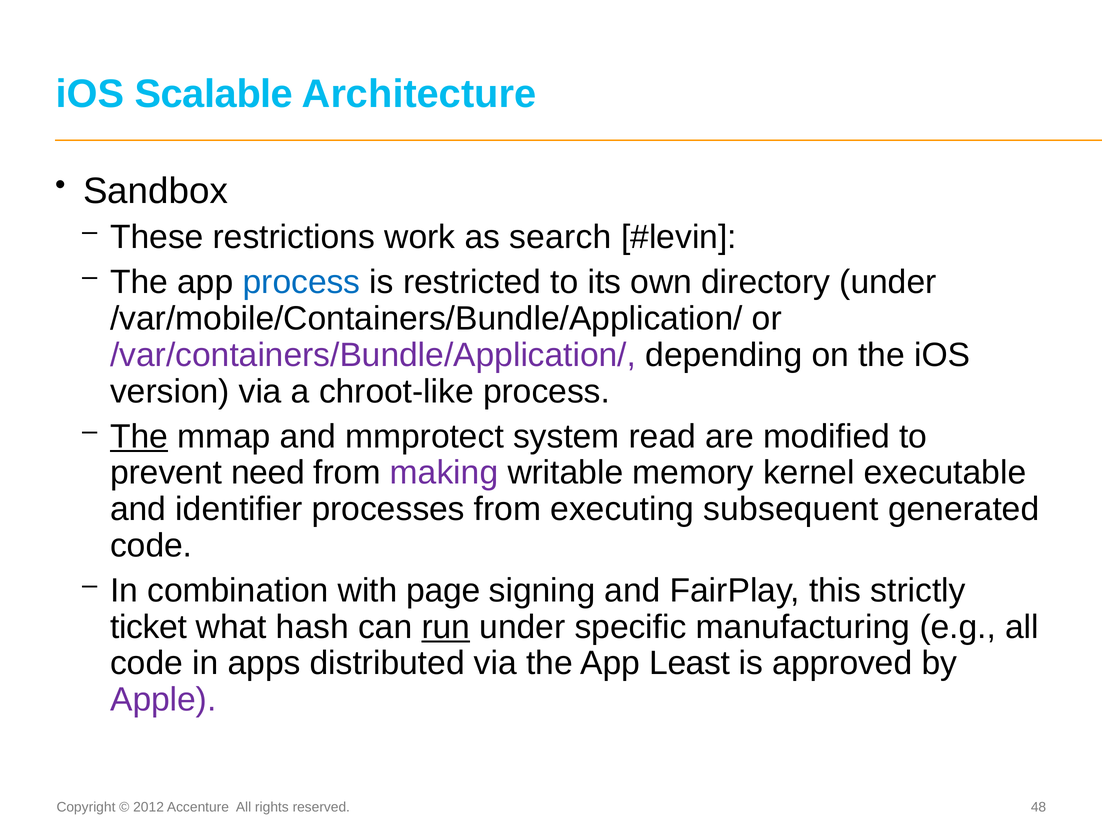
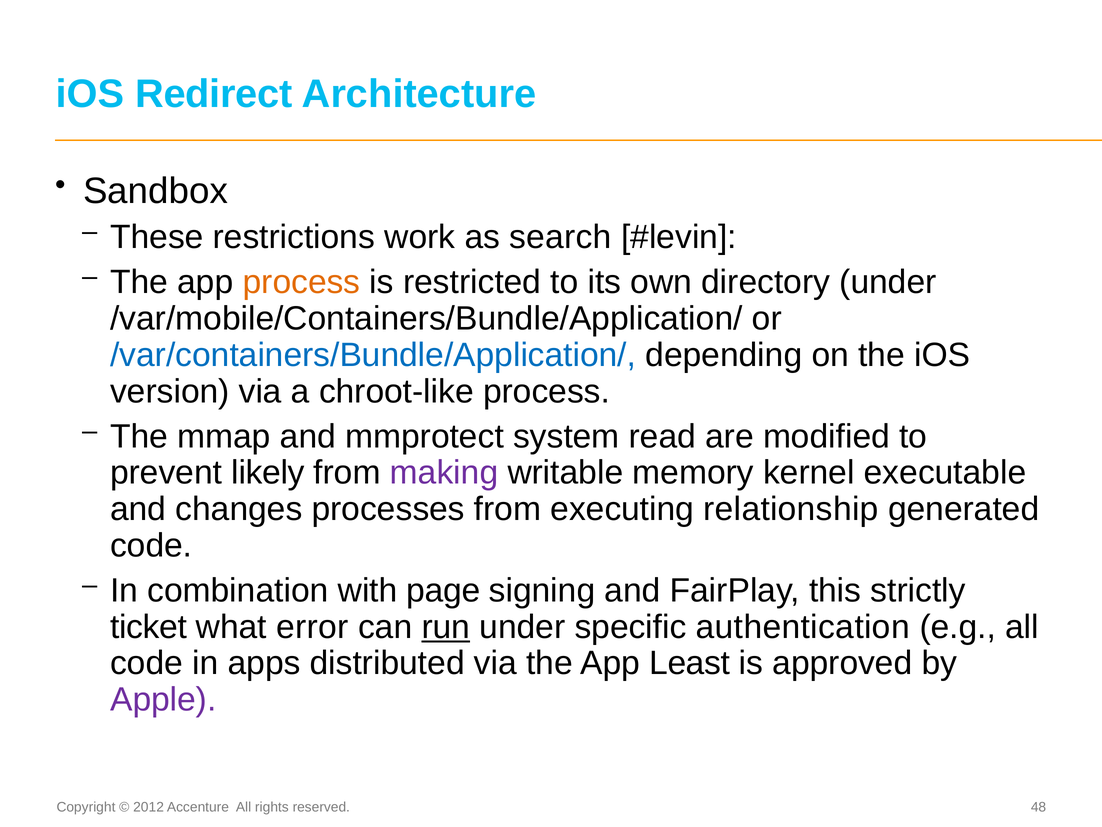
Scalable: Scalable -> Redirect
process at (302, 282) colour: blue -> orange
/var/containers/Bundle/Application/ colour: purple -> blue
The at (139, 436) underline: present -> none
need: need -> likely
identifier: identifier -> changes
subsequent: subsequent -> relationship
hash: hash -> error
manufacturing: manufacturing -> authentication
